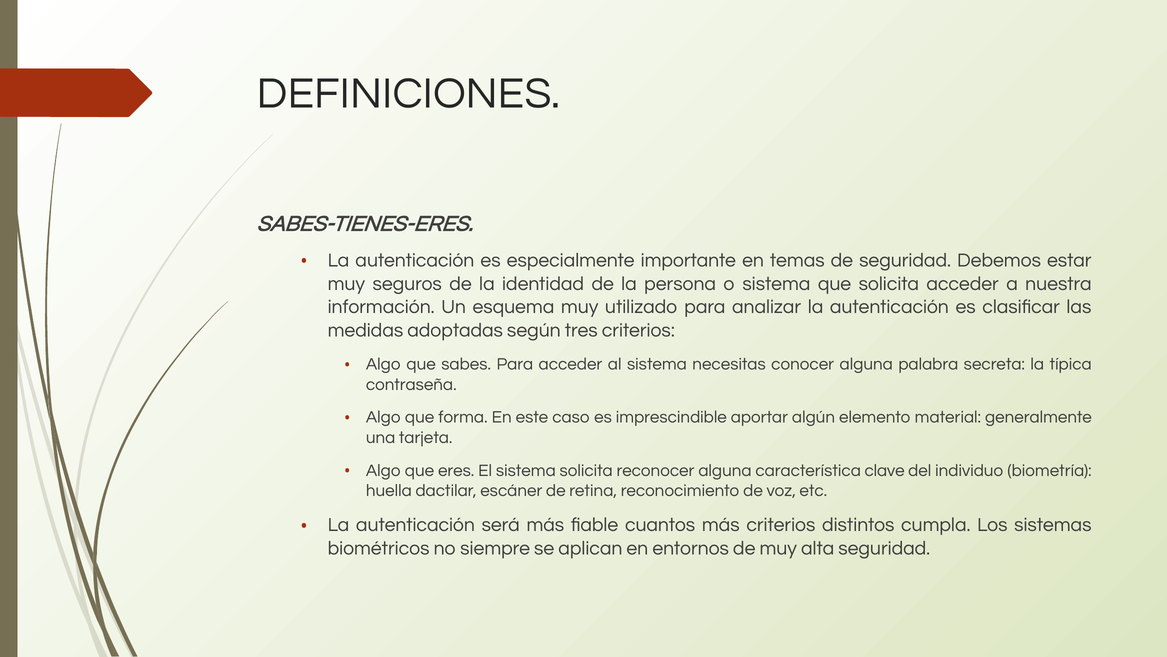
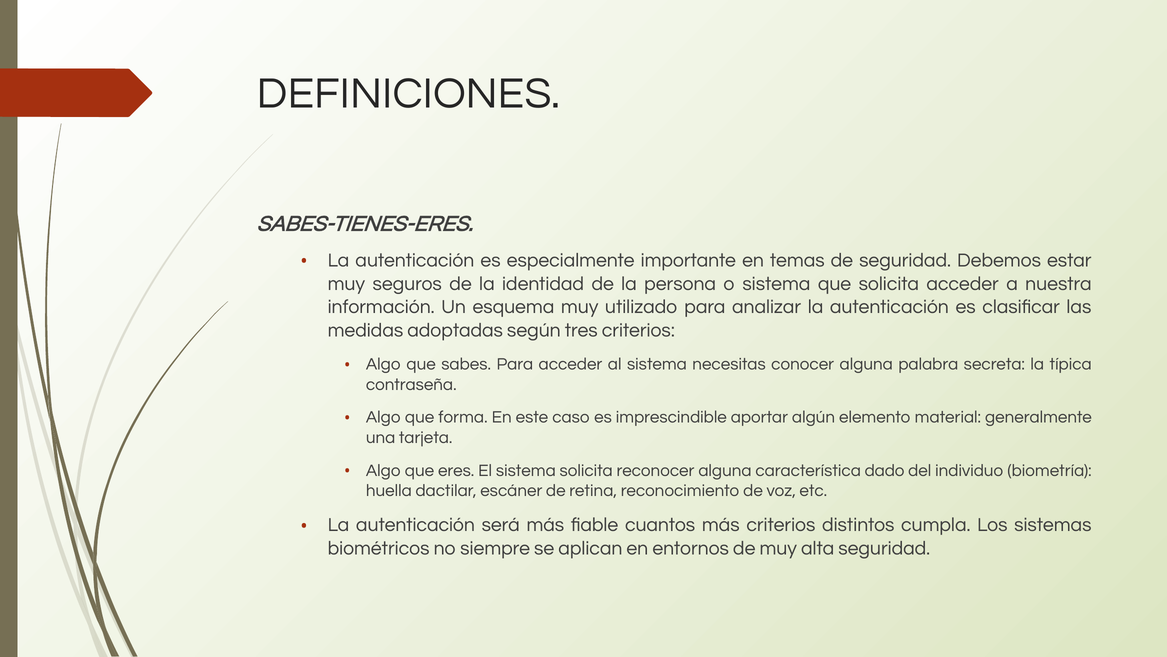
clave: clave -> dado
